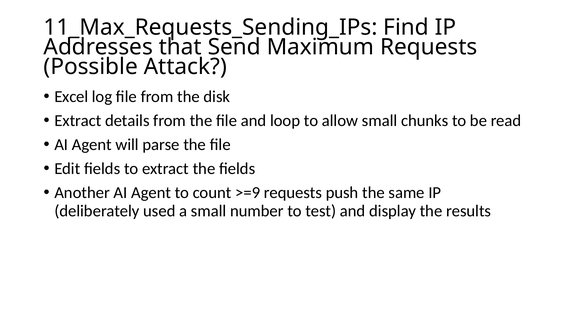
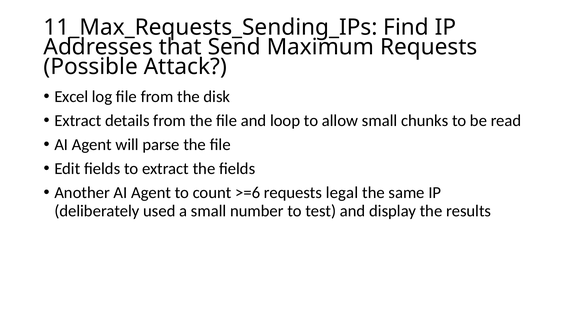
>=9: >=9 -> >=6
push: push -> legal
